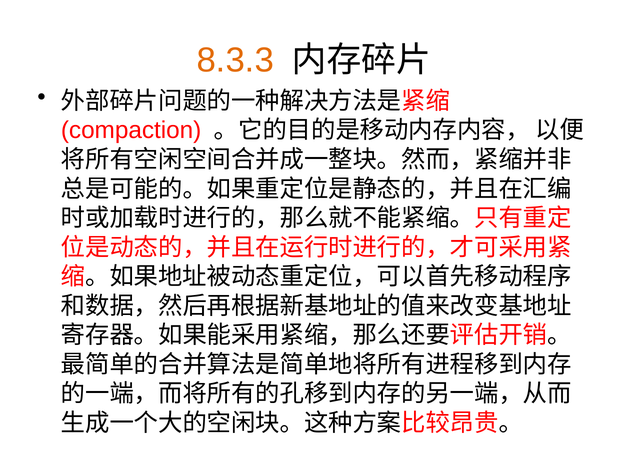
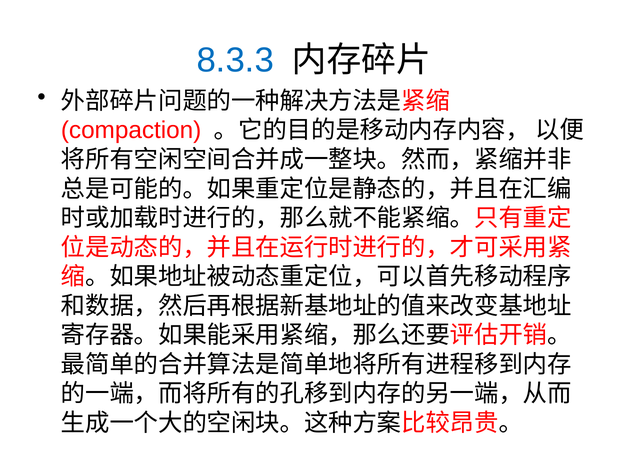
8.3.3 colour: orange -> blue
